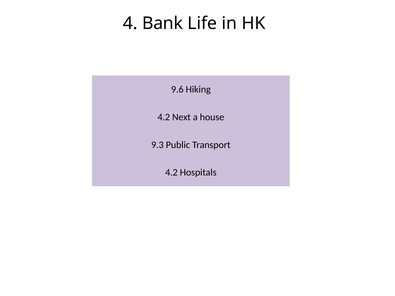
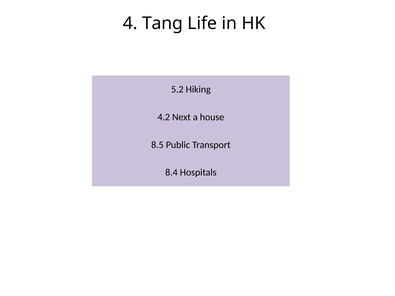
Bank: Bank -> Tang
9.6: 9.6 -> 5.2
9.3: 9.3 -> 8.5
4.2 at (171, 173): 4.2 -> 8.4
